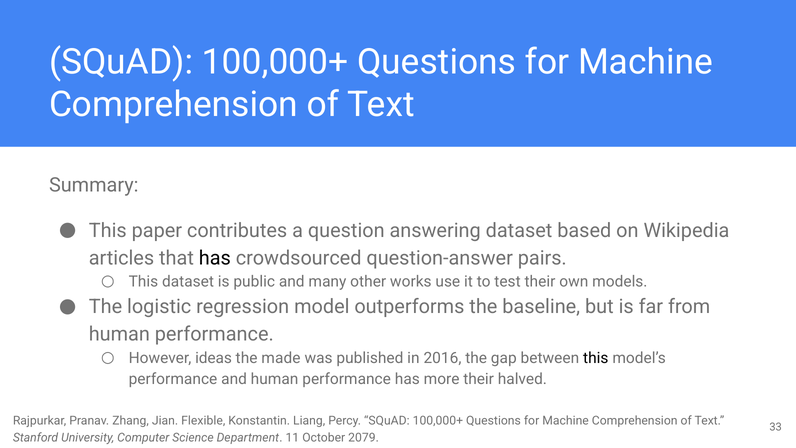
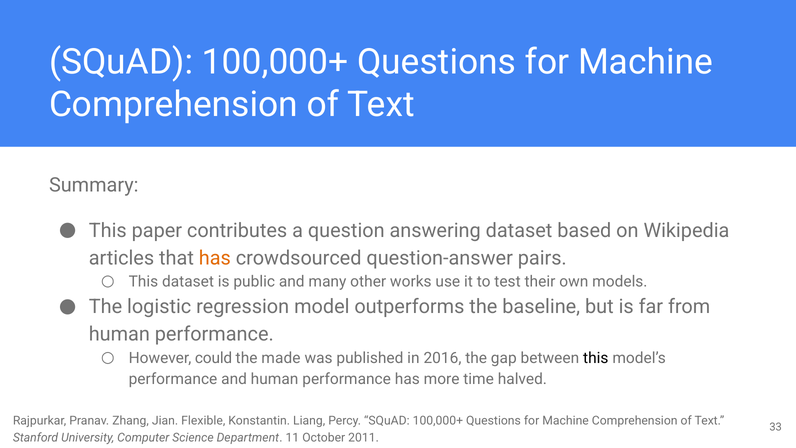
has at (215, 258) colour: black -> orange
ideas: ideas -> could
more their: their -> time
2079: 2079 -> 2011
